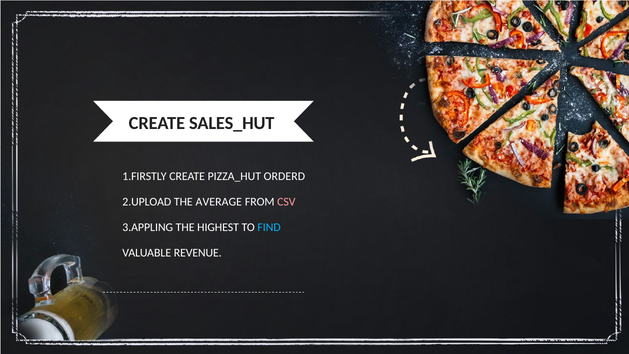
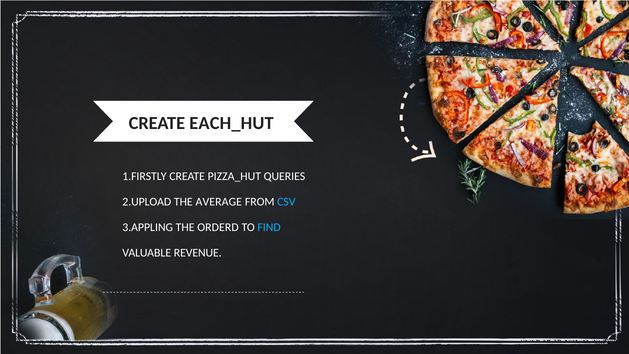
SALES_HUT: SALES_HUT -> EACH_HUT
ORDERD: ORDERD -> QUERIES
CSV colour: pink -> light blue
HIGHEST: HIGHEST -> ORDERD
